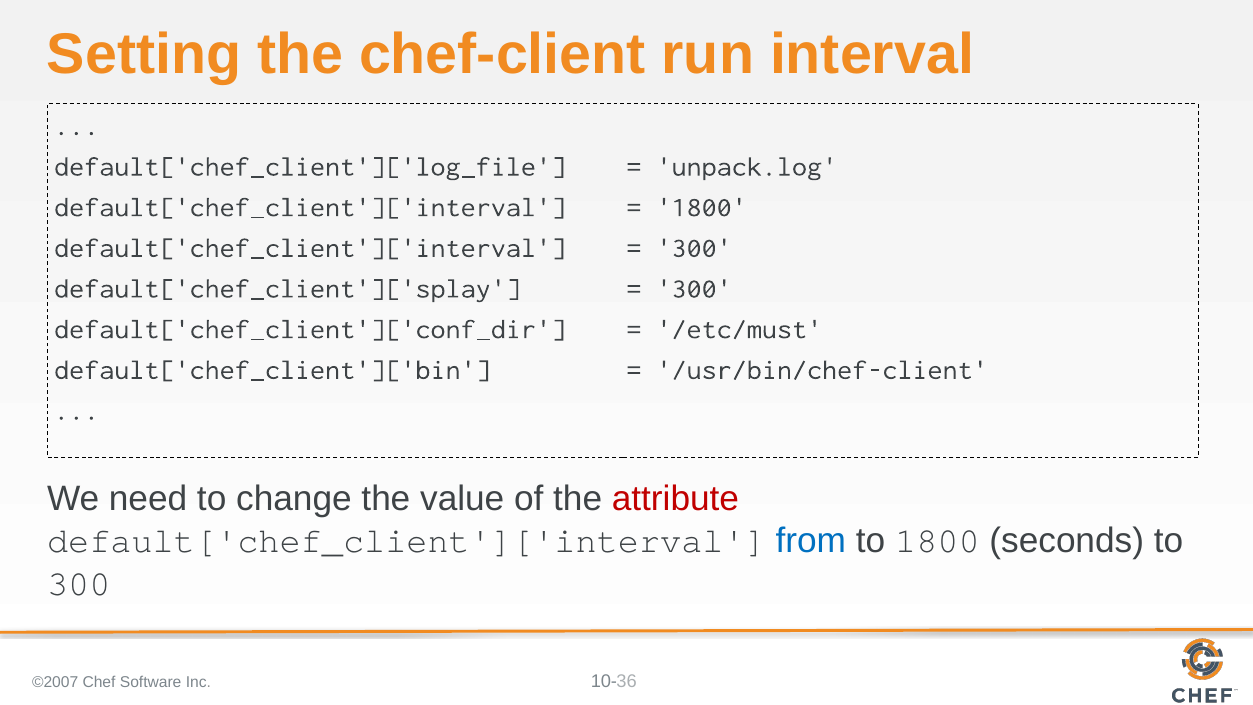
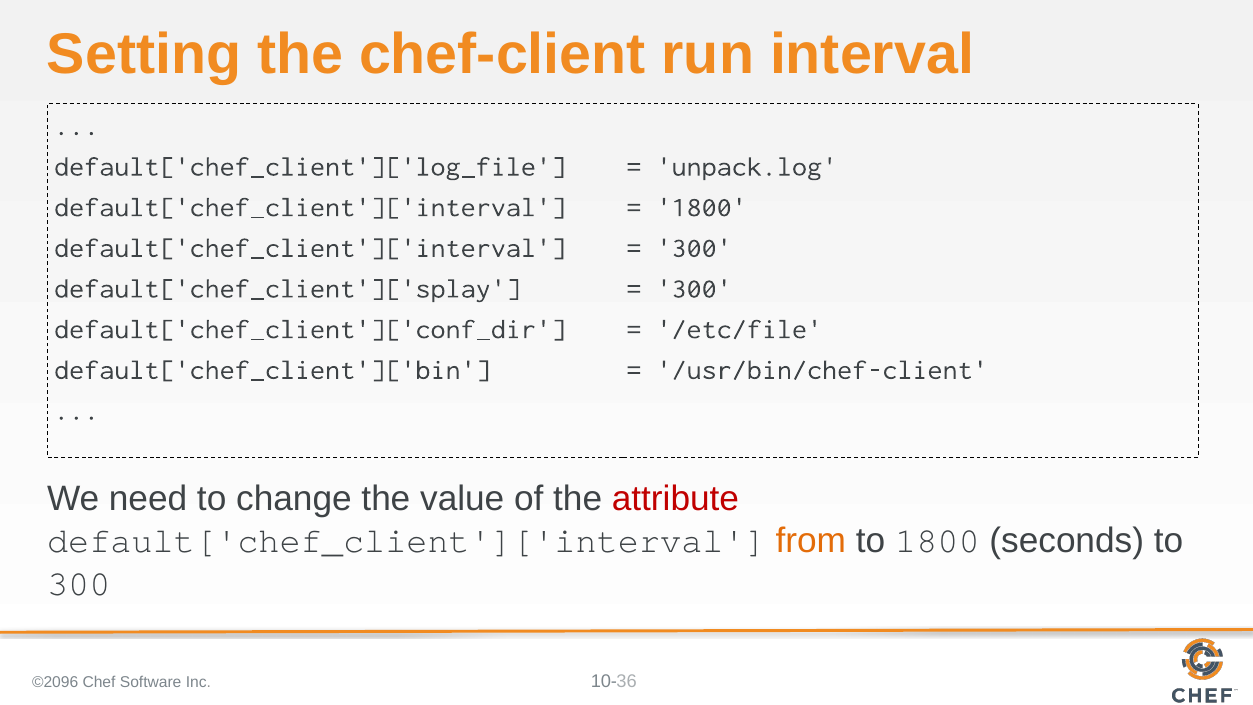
/etc/must: /etc/must -> /etc/file
from colour: blue -> orange
©2007: ©2007 -> ©2096
